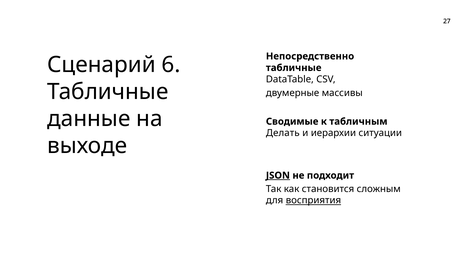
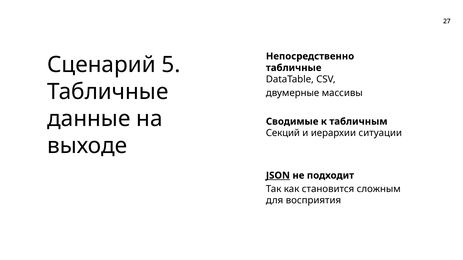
6: 6 -> 5
Делать: Делать -> Секций
восприятия underline: present -> none
